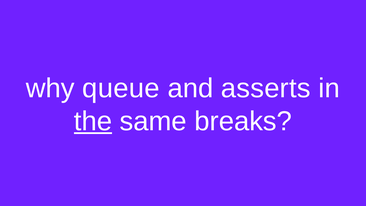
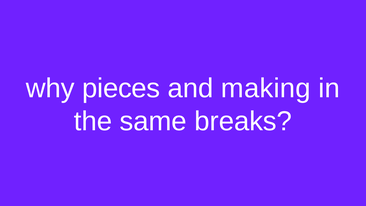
queue: queue -> pieces
asserts: asserts -> making
the underline: present -> none
